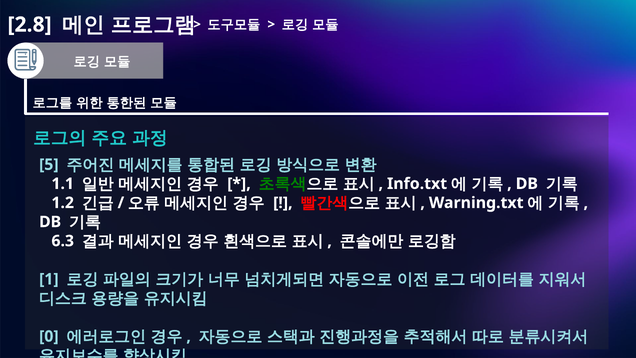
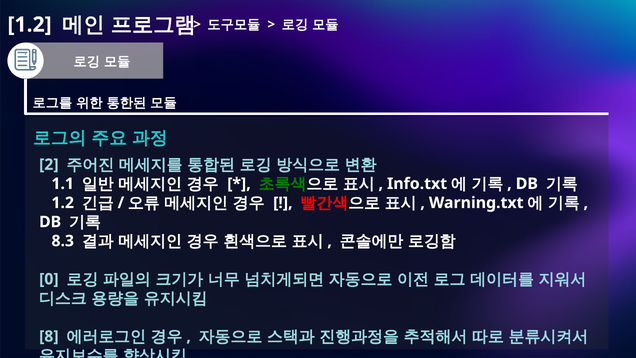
2.8 at (30, 25): 2.8 -> 1.2
5: 5 -> 2
6.3: 6.3 -> 8.3
1: 1 -> 0
0: 0 -> 8
